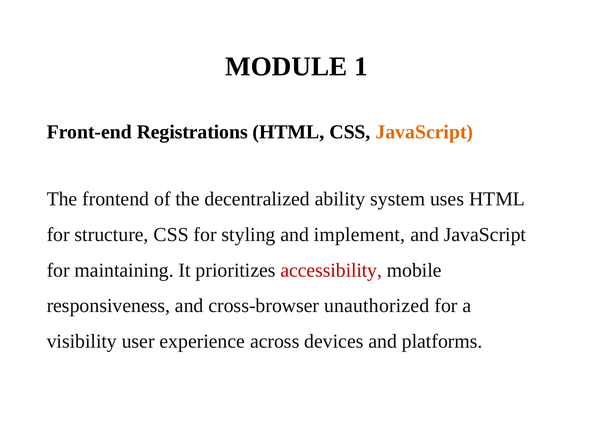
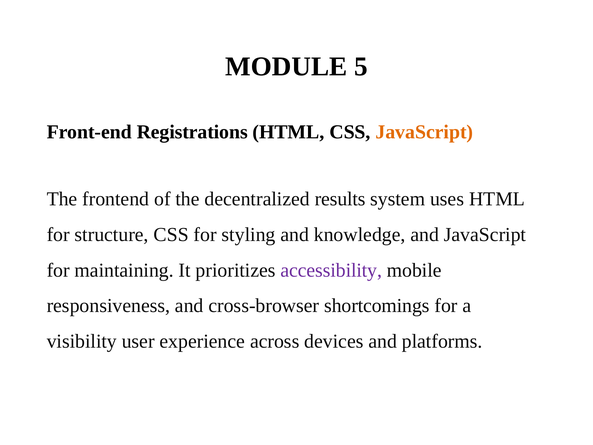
1: 1 -> 5
ability: ability -> results
implement: implement -> knowledge
accessibility colour: red -> purple
unauthorized: unauthorized -> shortcomings
